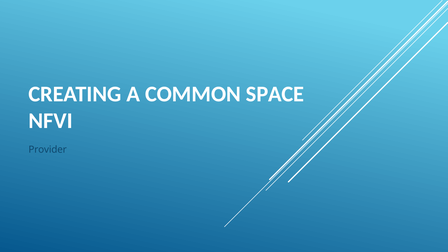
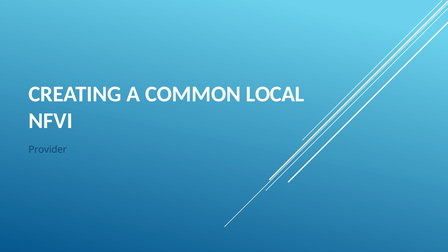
SPACE: SPACE -> LOCAL
